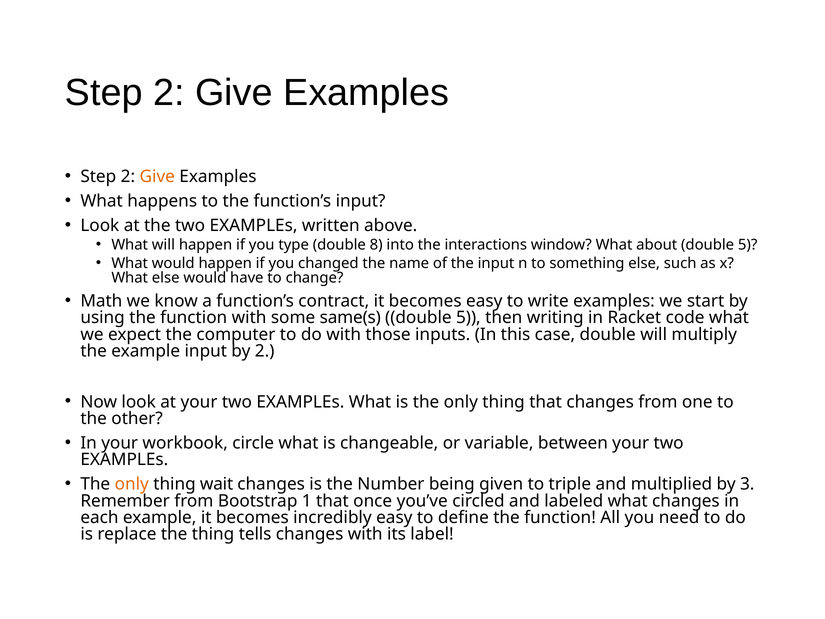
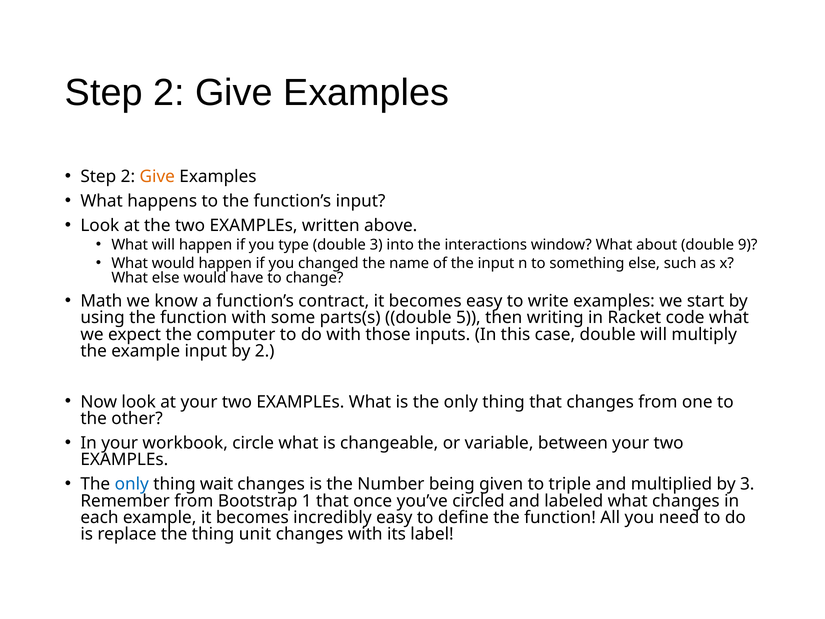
double 8: 8 -> 3
about double 5: 5 -> 9
same(s: same(s -> parts(s
only at (132, 484) colour: orange -> blue
tells: tells -> unit
